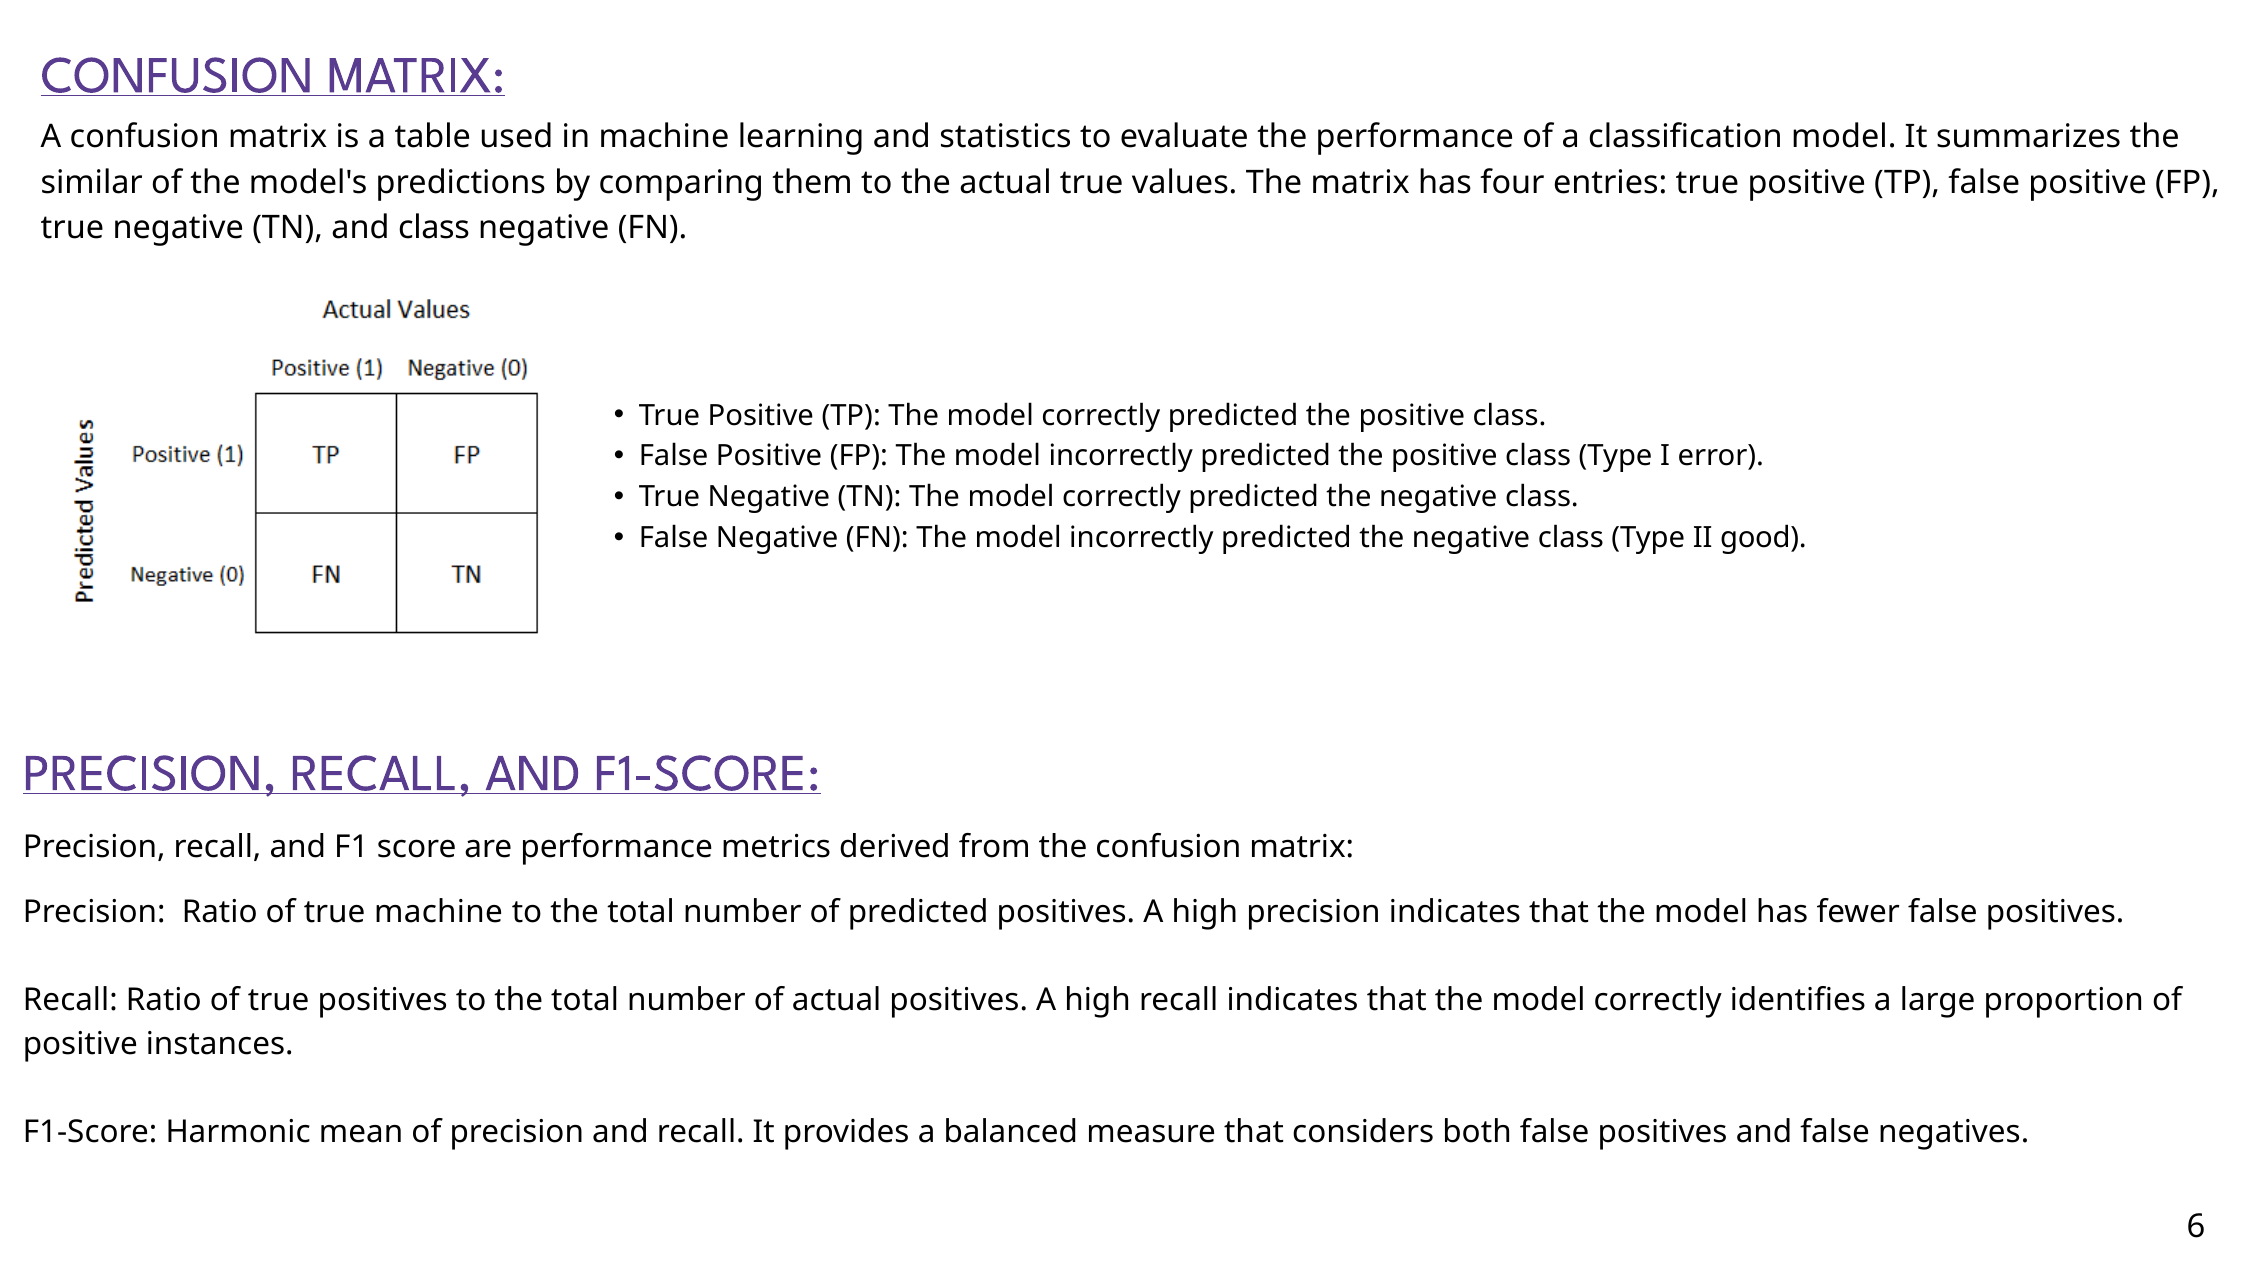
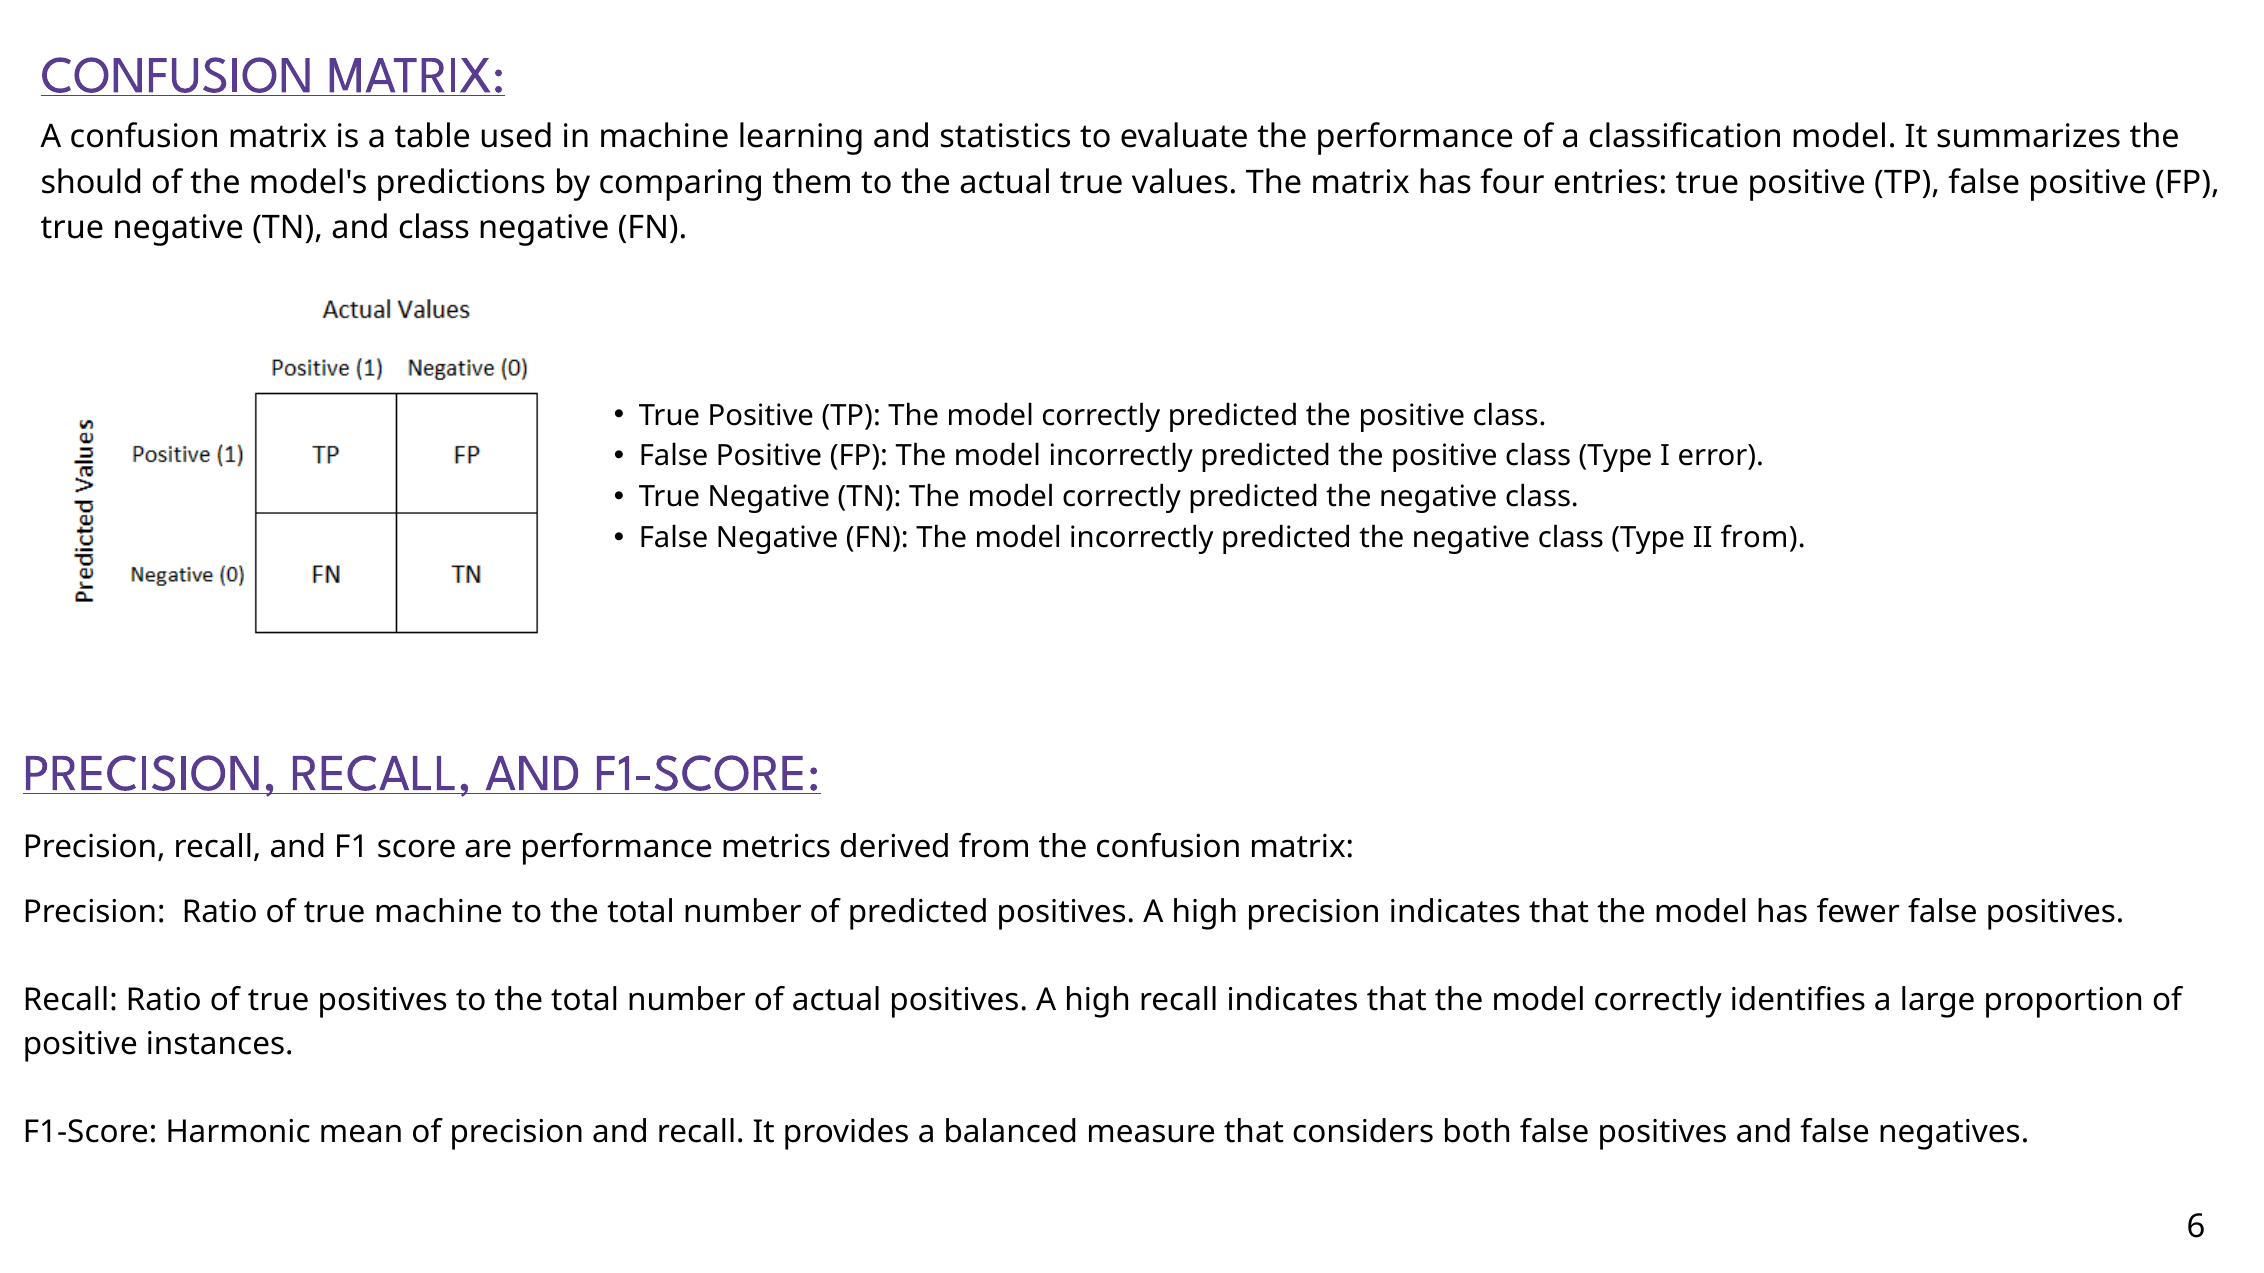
similar: similar -> should
II good: good -> from
